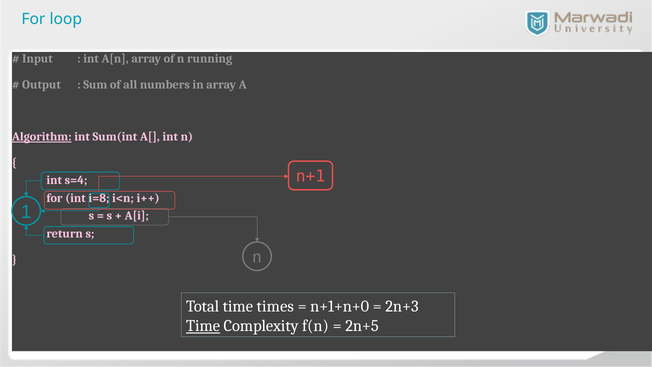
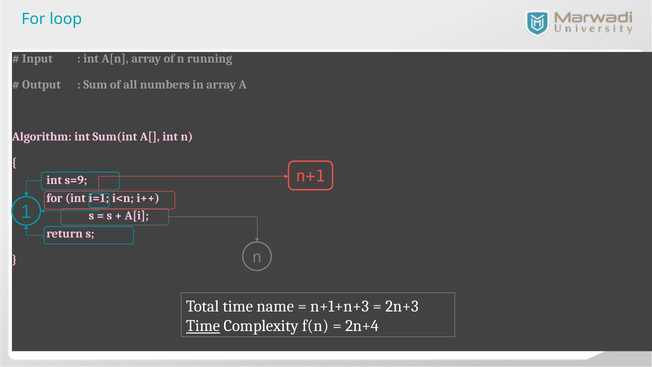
Algorithm underline: present -> none
s=4: s=4 -> s=9
i=8: i=8 -> i=1
times: times -> name
n+1+n+0: n+1+n+0 -> n+1+n+3
2n+5: 2n+5 -> 2n+4
